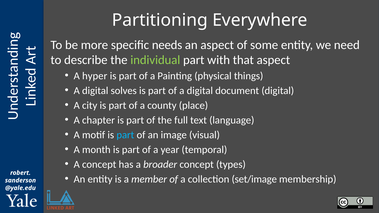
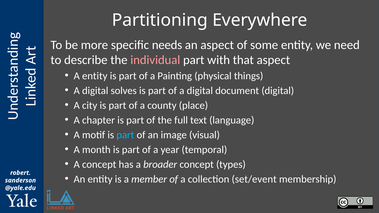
individual colour: light green -> pink
A hyper: hyper -> entity
set/image: set/image -> set/event
